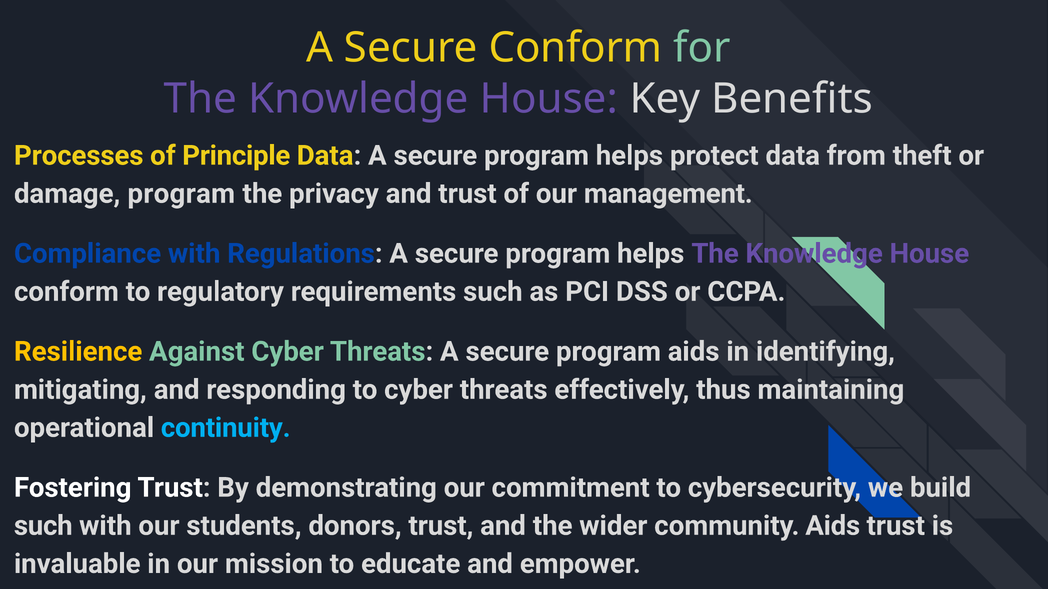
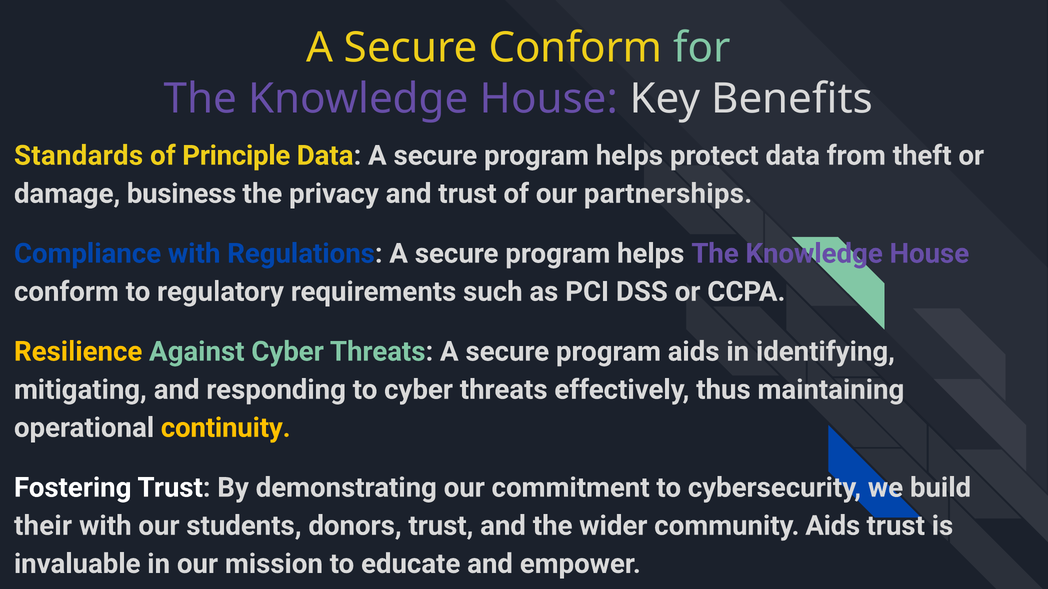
Processes: Processes -> Standards
damage program: program -> business
management: management -> partnerships
continuity colour: light blue -> yellow
such at (43, 526): such -> their
